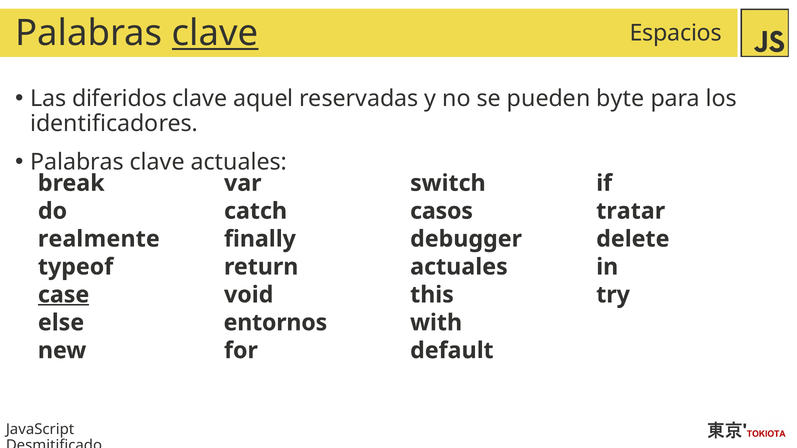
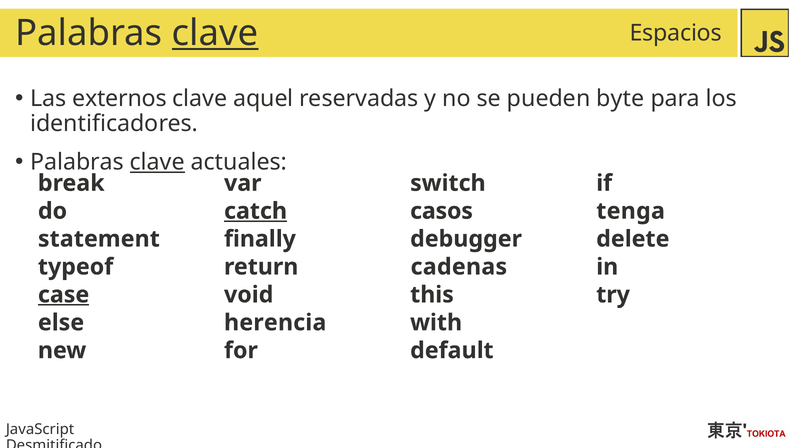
diferidos: diferidos -> externos
clave at (157, 162) underline: none -> present
catch underline: none -> present
tratar: tratar -> tenga
realmente: realmente -> statement
actuales at (459, 267): actuales -> cadenas
entornos: entornos -> herencia
